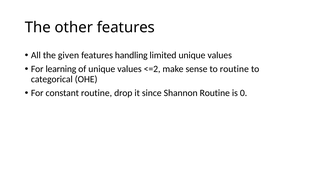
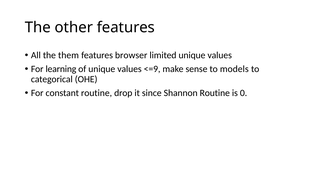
given: given -> them
handling: handling -> browser
<=2: <=2 -> <=9
to routine: routine -> models
